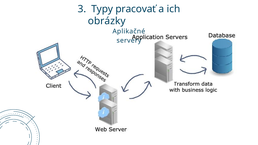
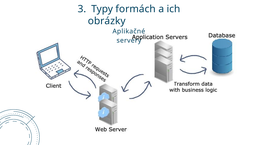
pracovať: pracovať -> formách
